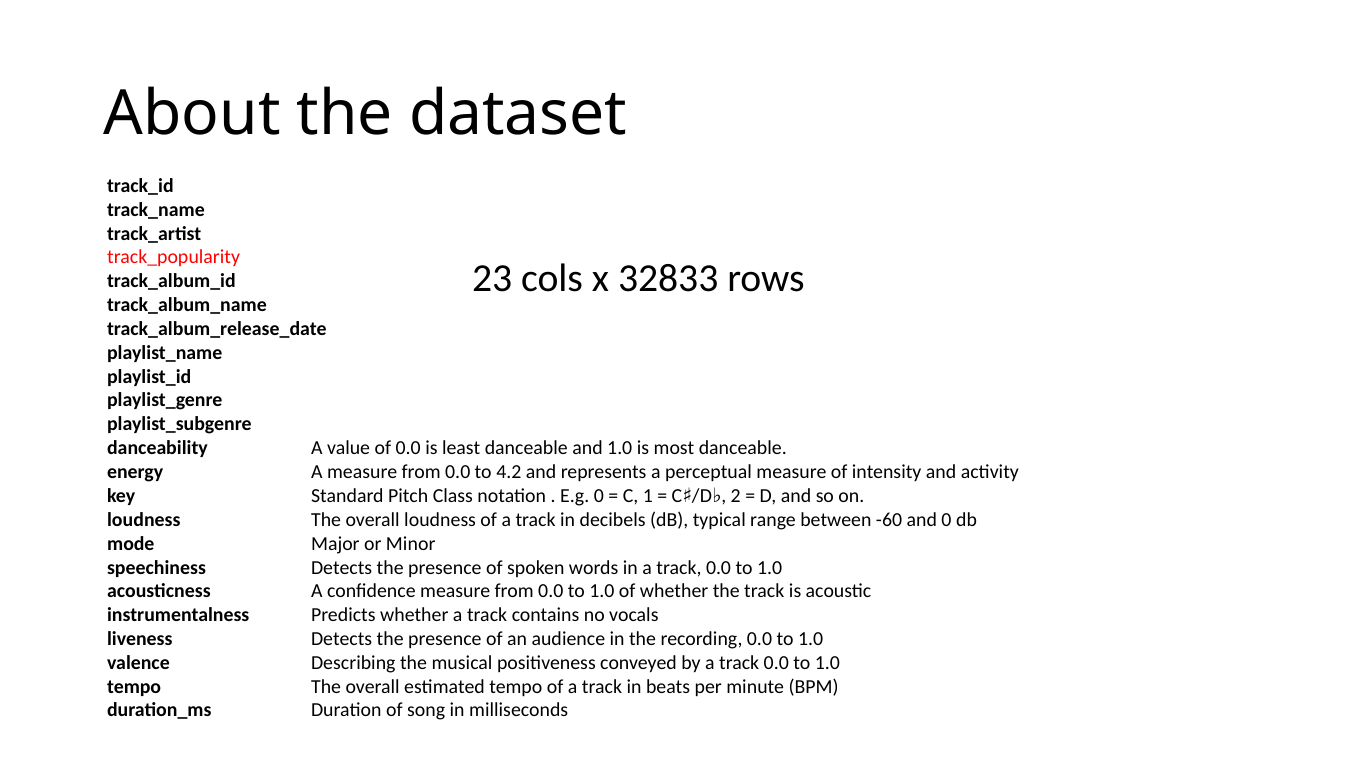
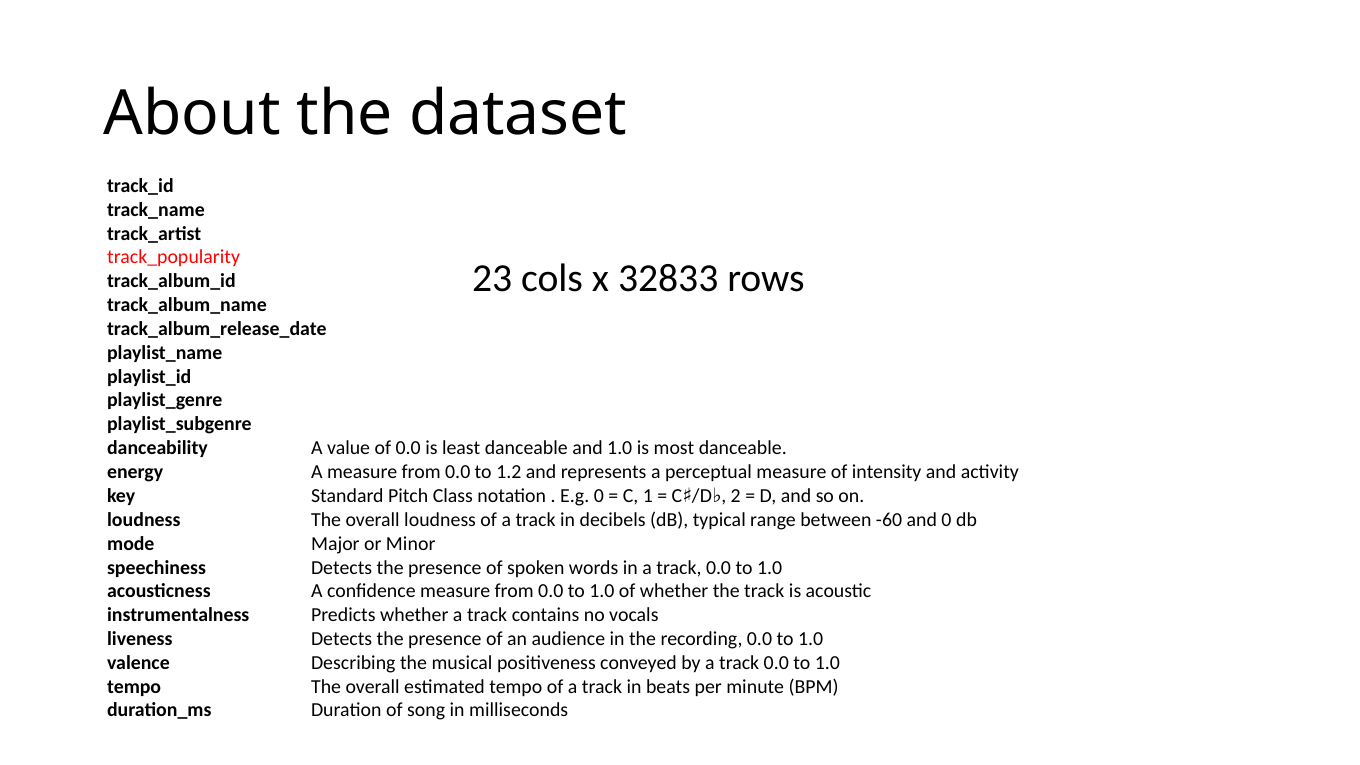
4.2: 4.2 -> 1.2
